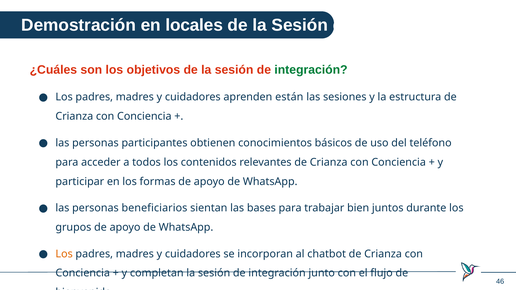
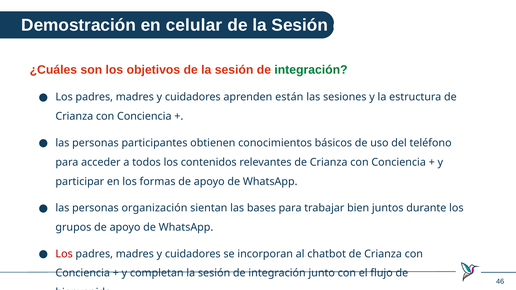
locales: locales -> celular
beneficiarios: beneficiarios -> organización
Los at (64, 254) colour: orange -> red
